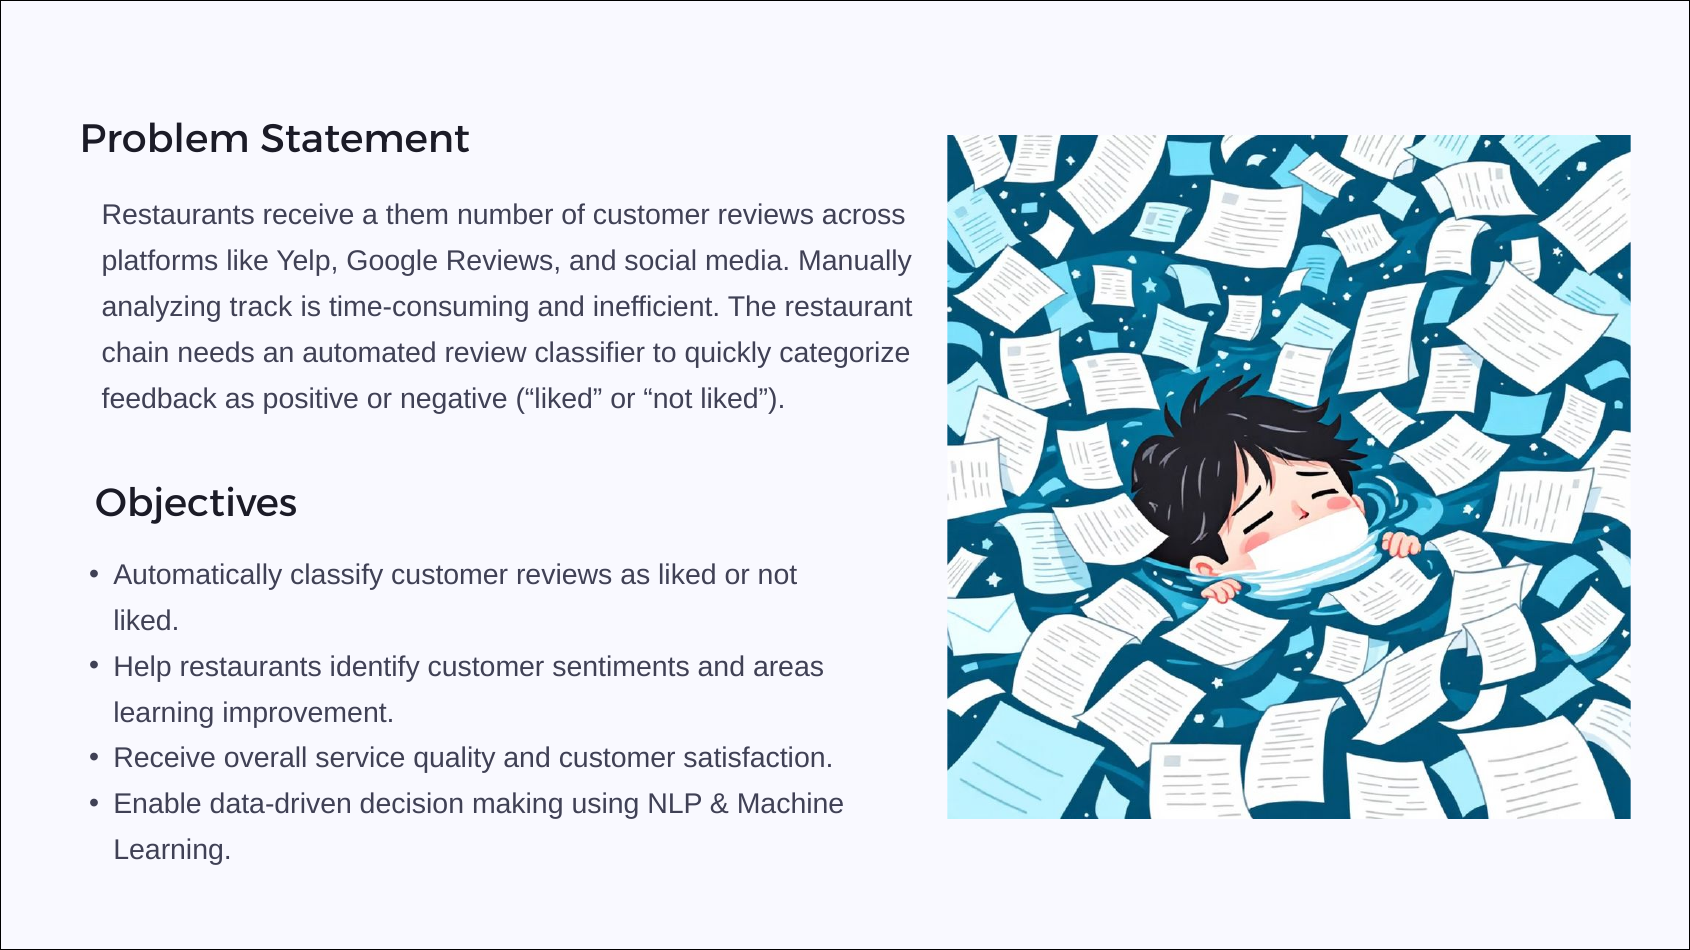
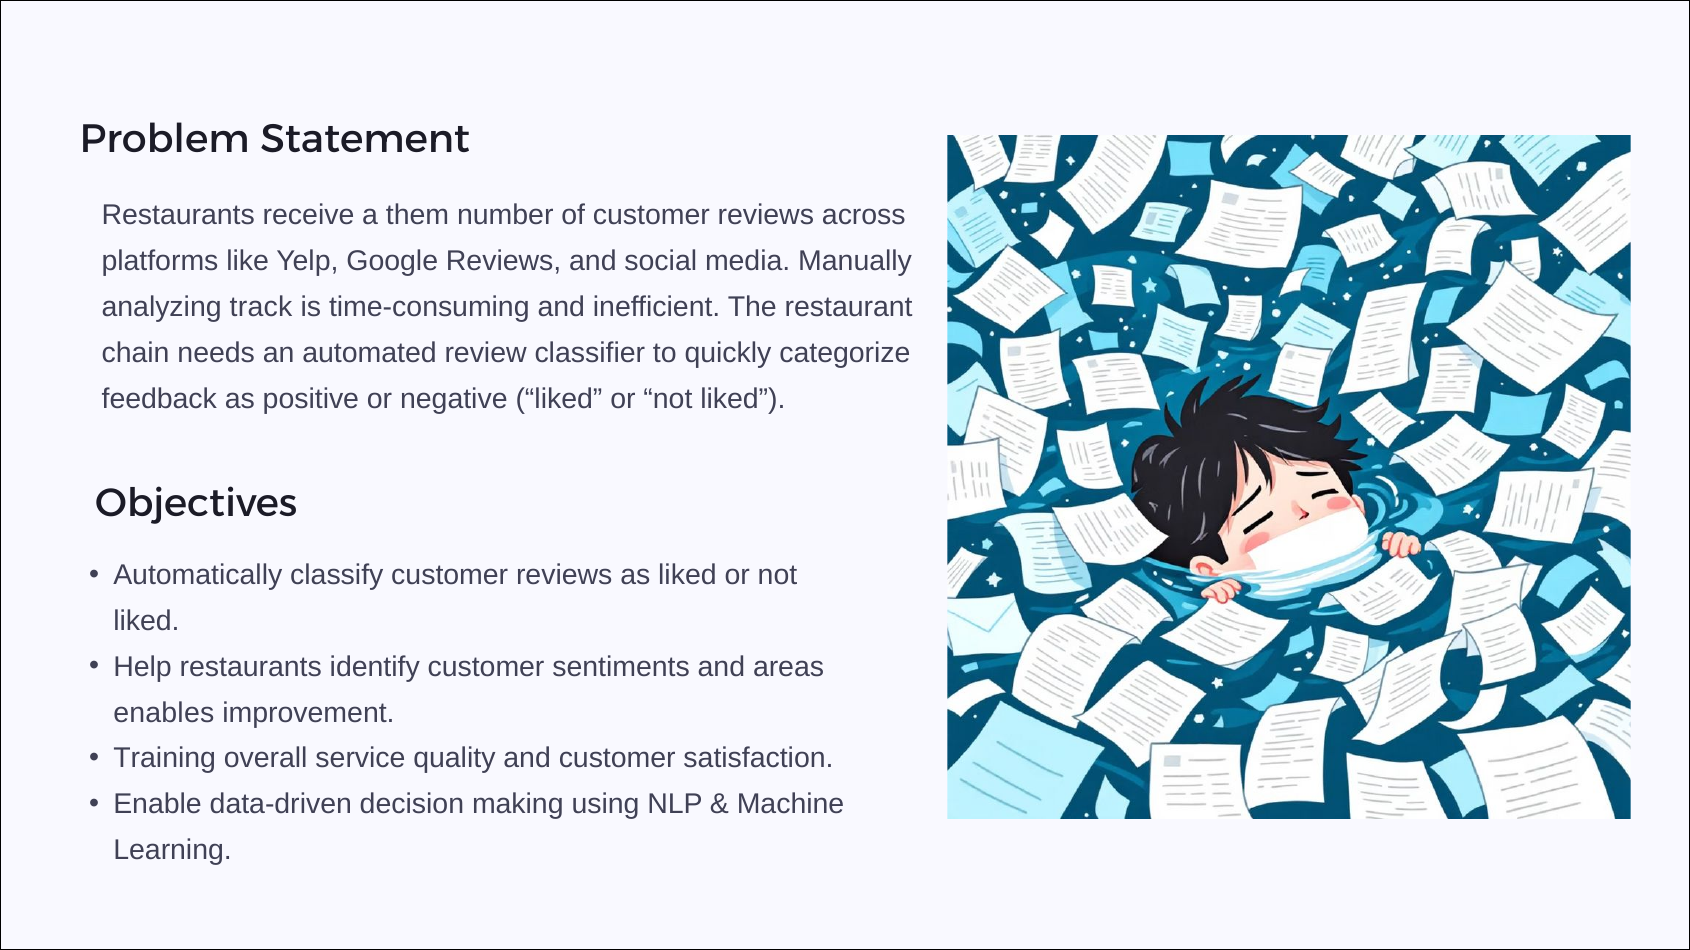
learning at (164, 713): learning -> enables
Receive at (165, 759): Receive -> Training
